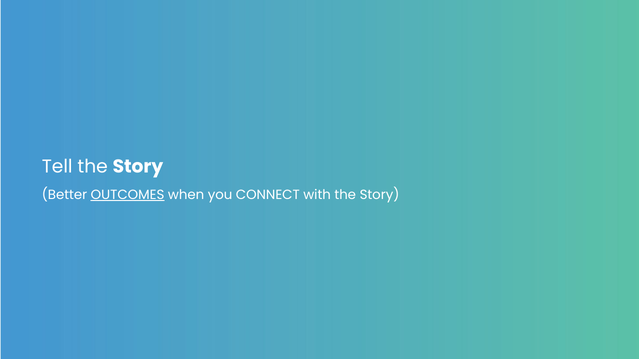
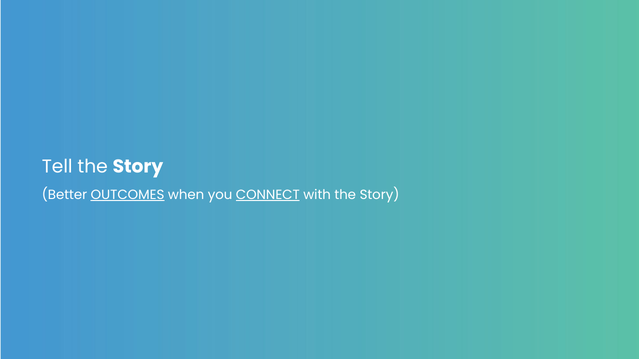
CONNECT underline: none -> present
